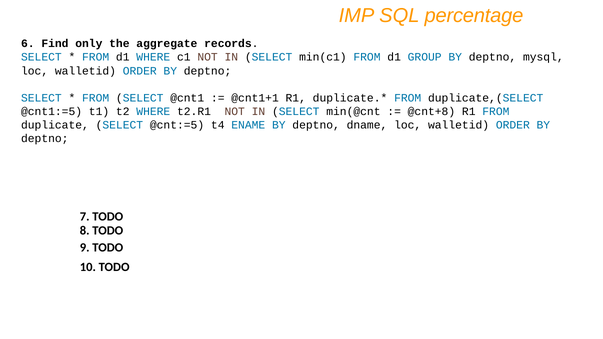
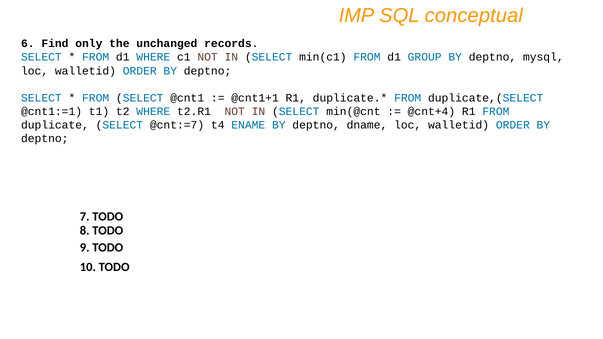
percentage: percentage -> conceptual
aggregate: aggregate -> unchanged
@cnt1:=5: @cnt1:=5 -> @cnt1:=1
@cnt+8: @cnt+8 -> @cnt+4
@cnt:=5: @cnt:=5 -> @cnt:=7
